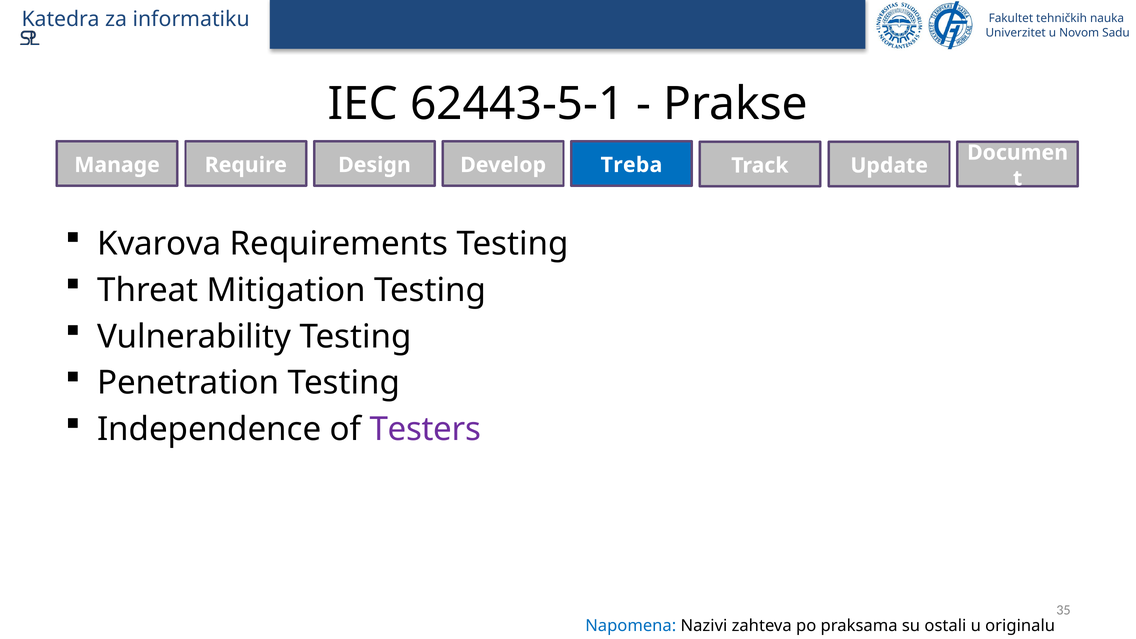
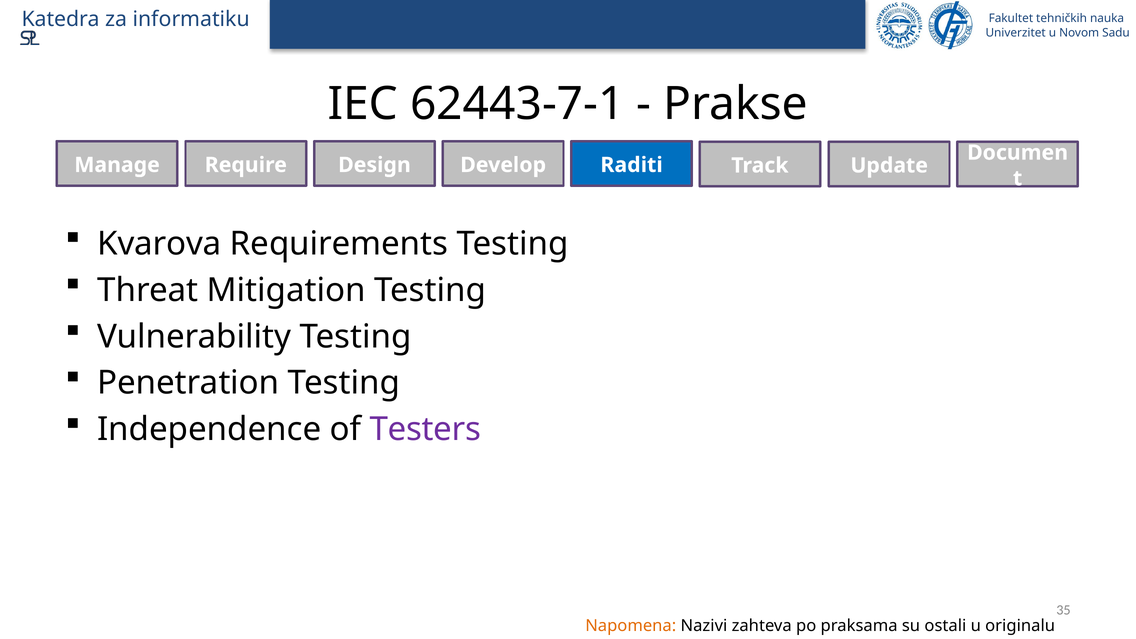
62443-5-1: 62443-5-1 -> 62443-7-1
Treba: Treba -> Raditi
Napomena colour: blue -> orange
